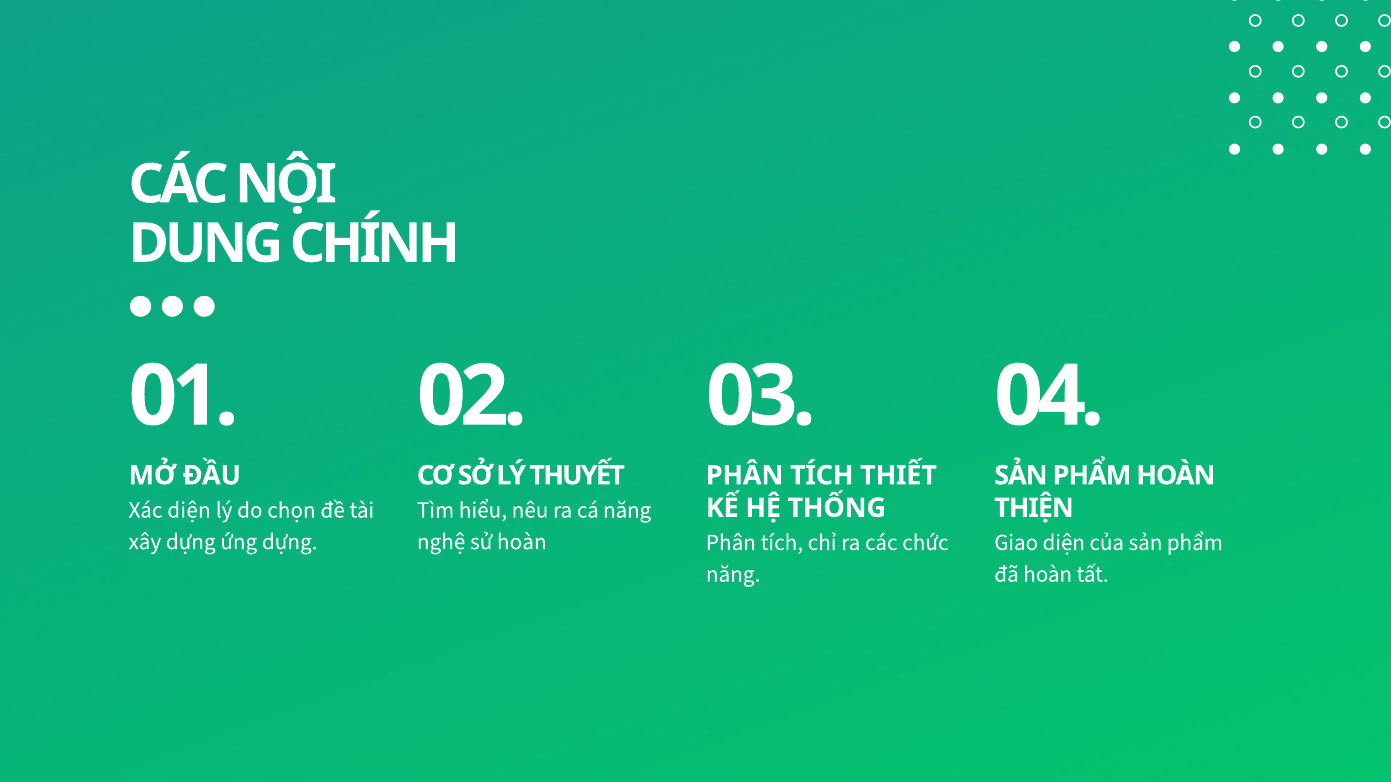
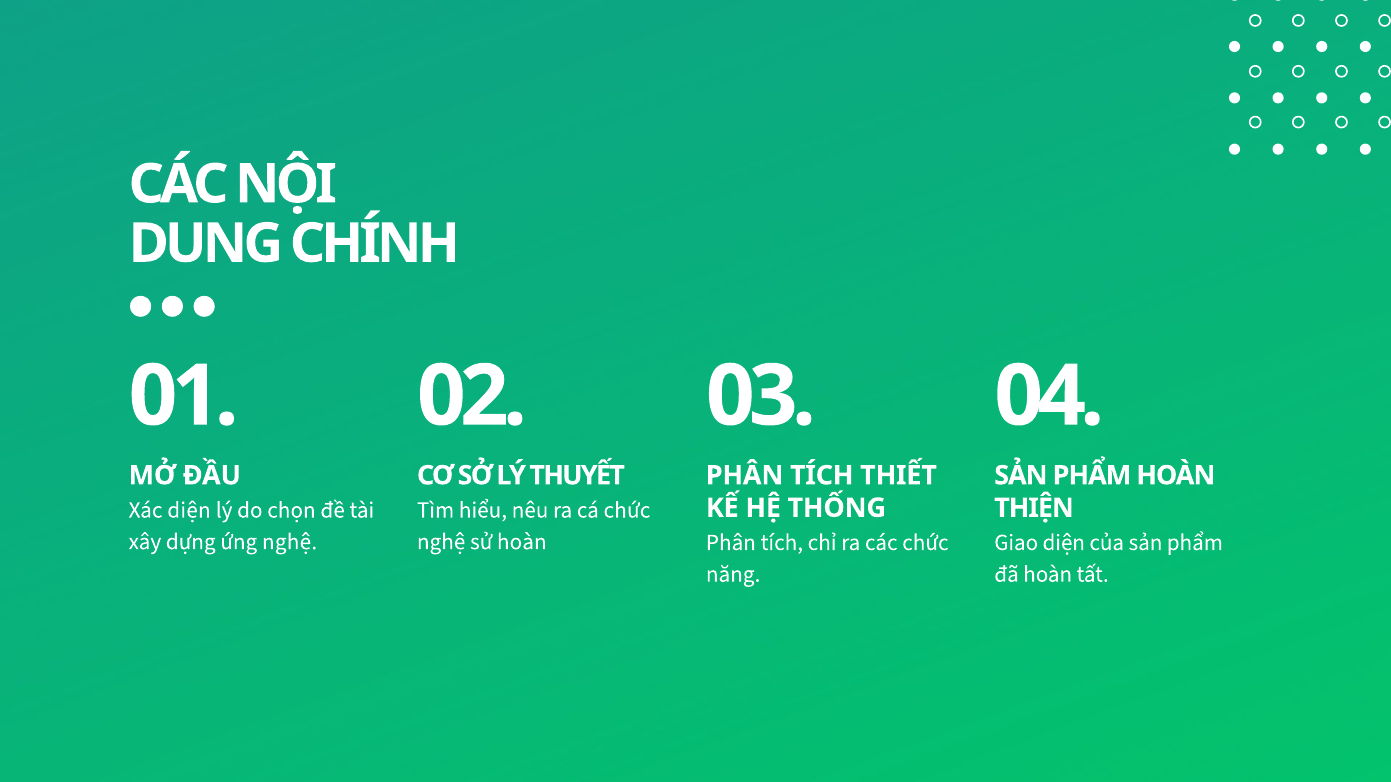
cá năng: năng -> chức
ứng dựng: dựng -> nghệ
